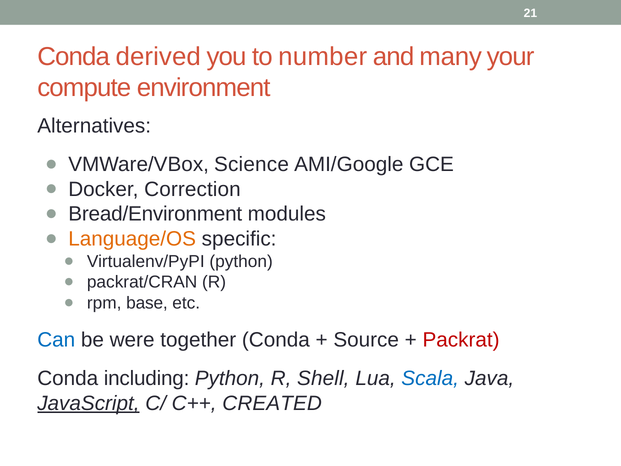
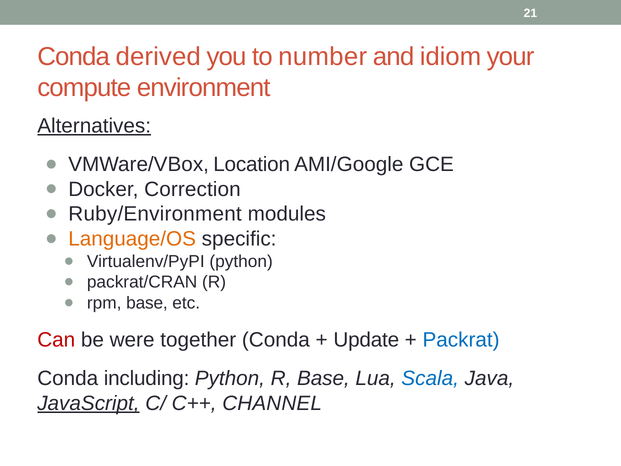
many: many -> idiom
Alternatives underline: none -> present
Science: Science -> Location
Bread/Environment: Bread/Environment -> Ruby/Environment
Can colour: blue -> red
Source: Source -> Update
Packrat colour: red -> blue
R Shell: Shell -> Base
CREATED: CREATED -> CHANNEL
